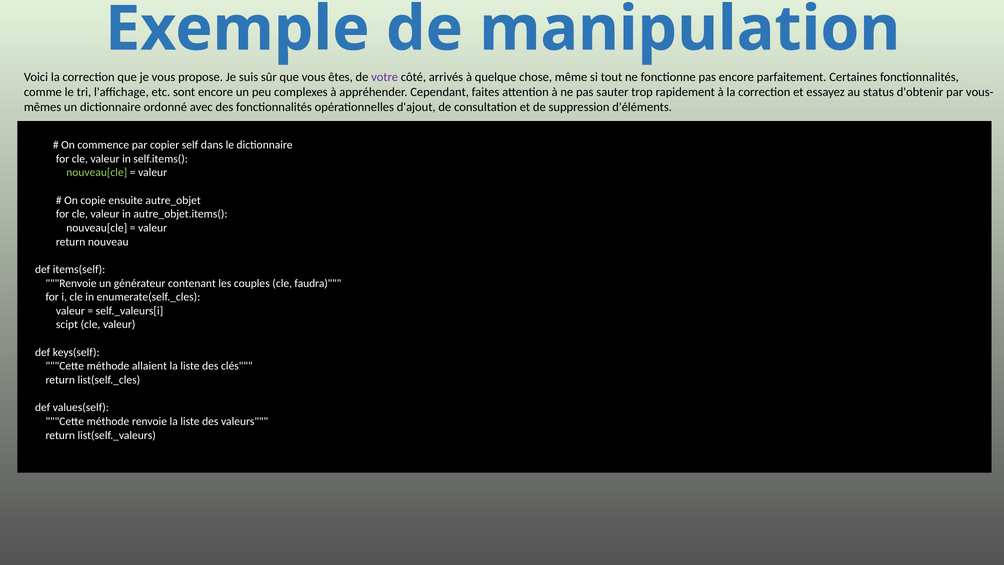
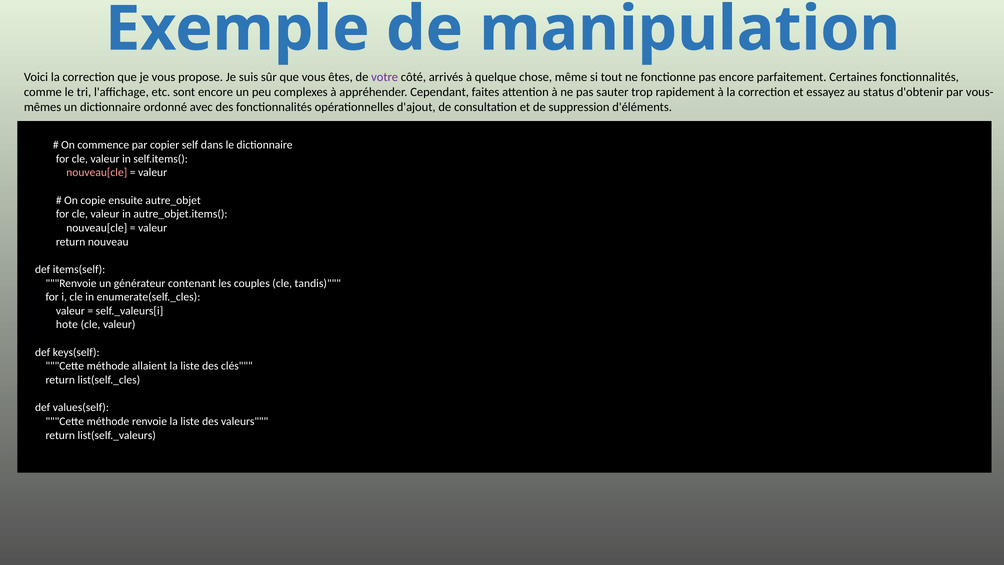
nouveau[cle at (97, 173) colour: light green -> pink
faudra: faudra -> tandis
scipt: scipt -> hote
